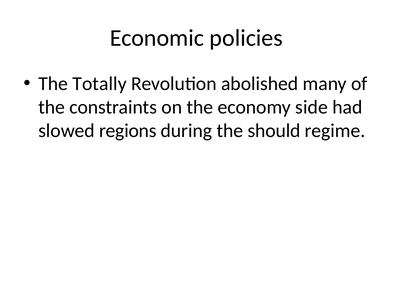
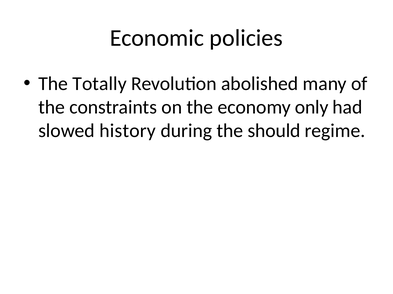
side: side -> only
regions: regions -> history
